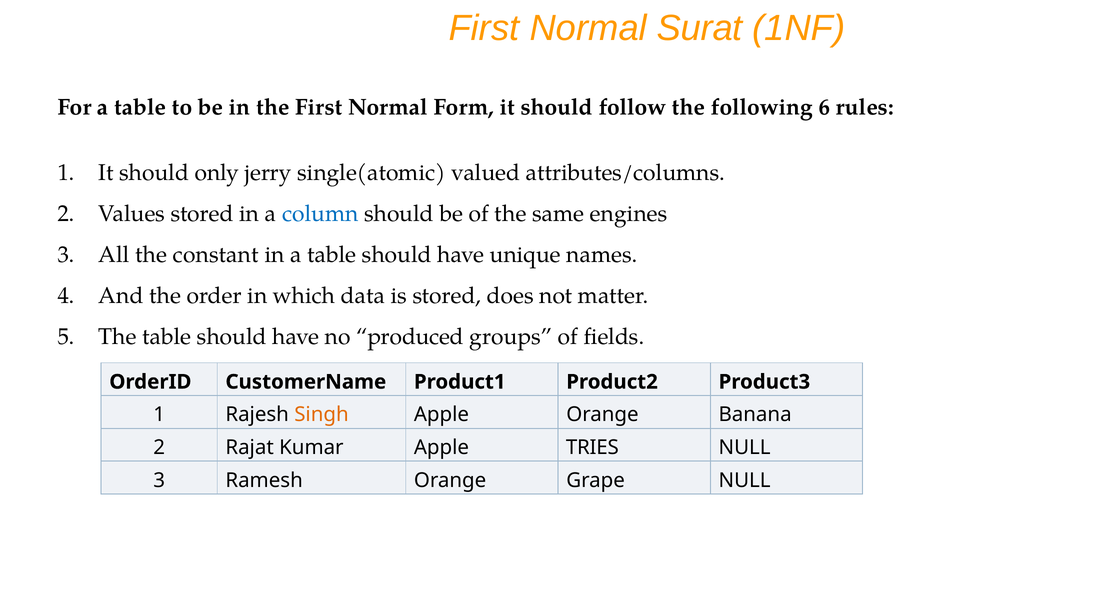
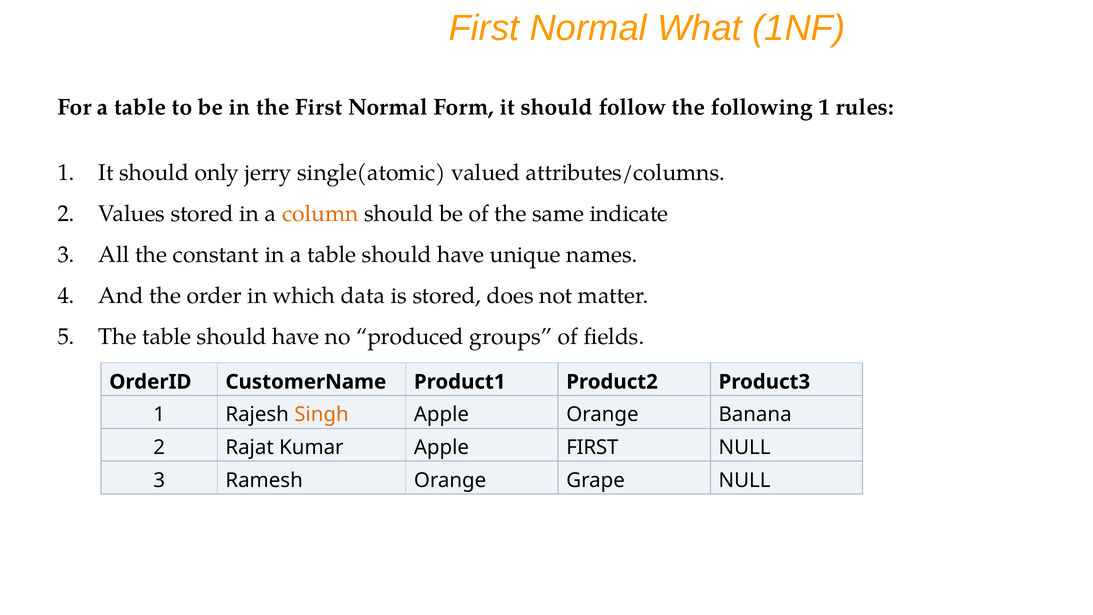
Surat: Surat -> What
following 6: 6 -> 1
column colour: blue -> orange
engines: engines -> indicate
Apple TRIES: TRIES -> FIRST
